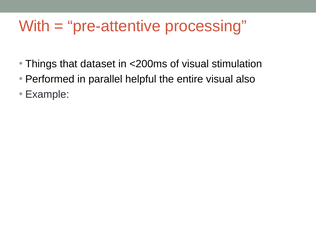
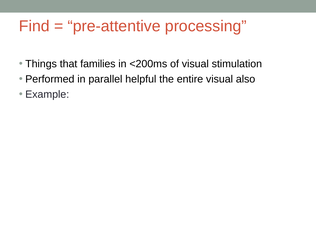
With: With -> Find
dataset: dataset -> families
